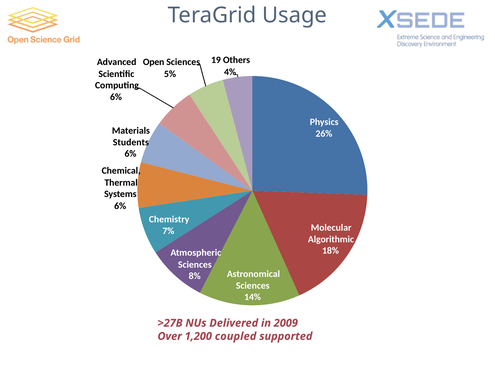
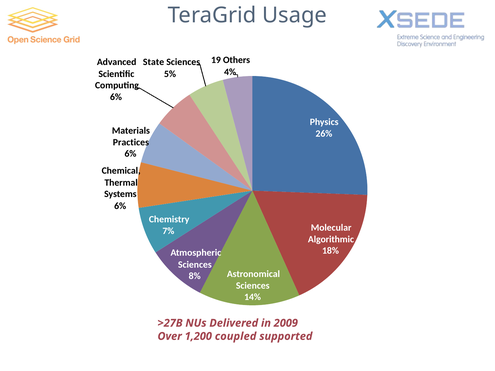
Open: Open -> State
Students: Students -> Practices
